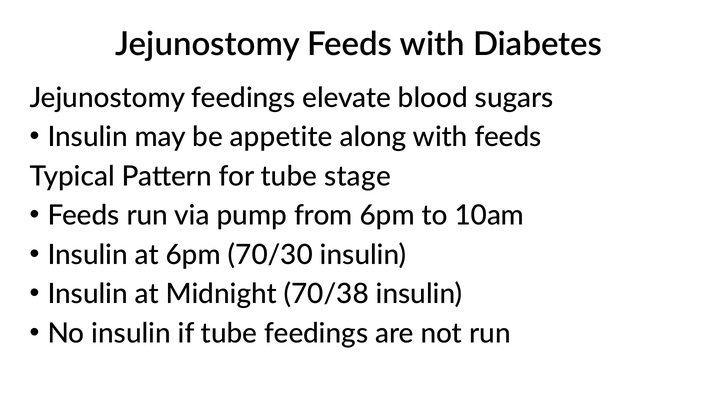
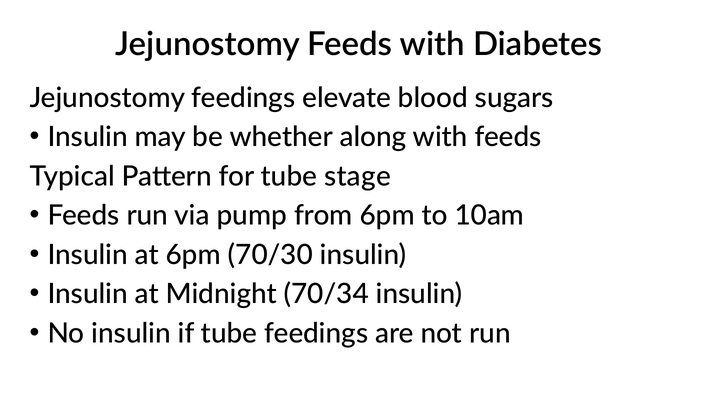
appetite: appetite -> whether
70/38: 70/38 -> 70/34
